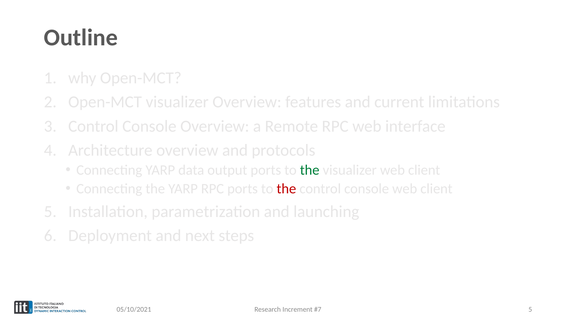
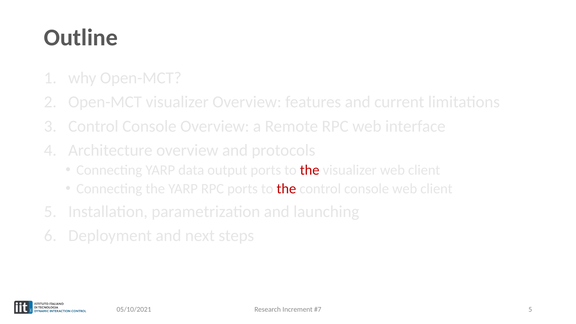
the at (310, 170) colour: green -> red
